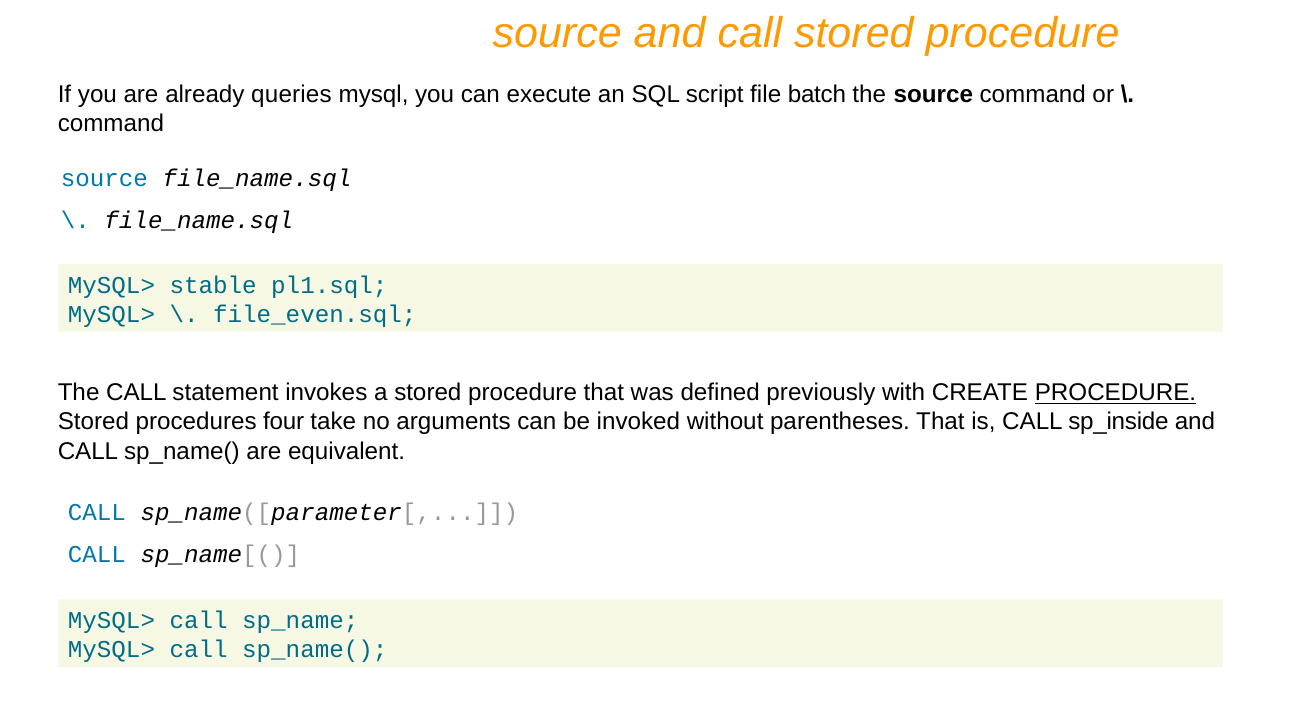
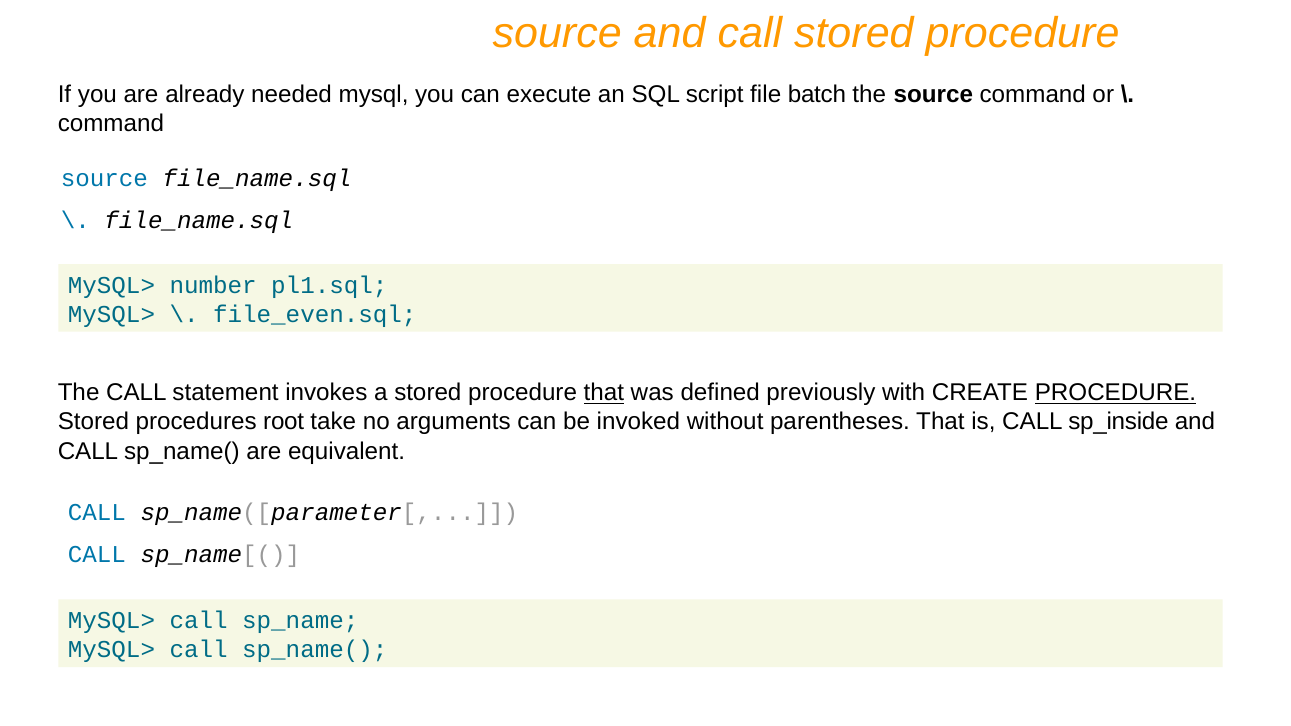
queries: queries -> needed
stable: stable -> number
that at (604, 393) underline: none -> present
four: four -> root
